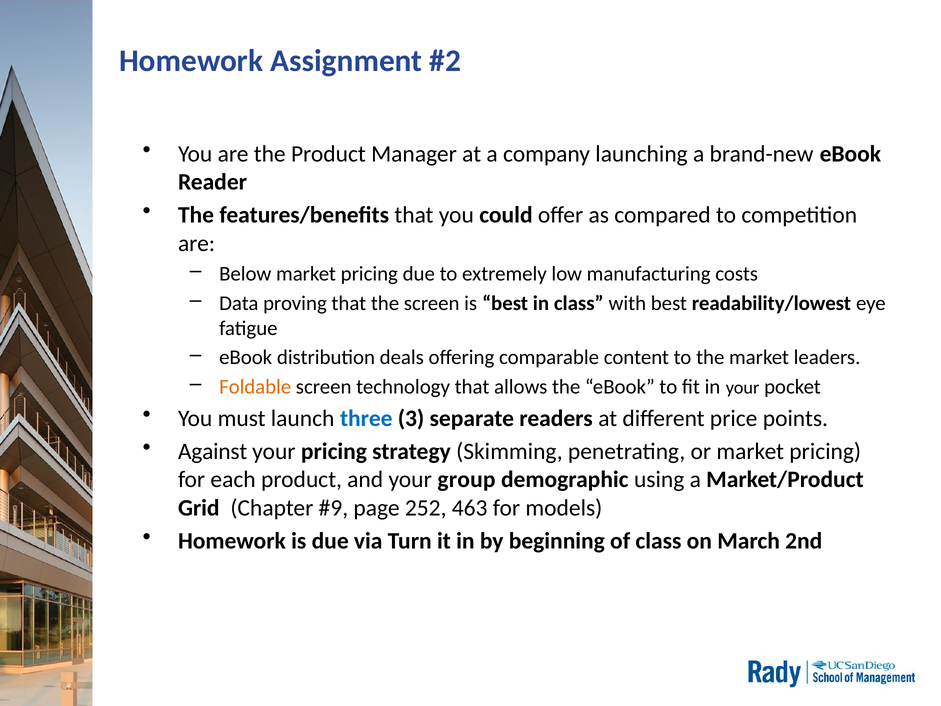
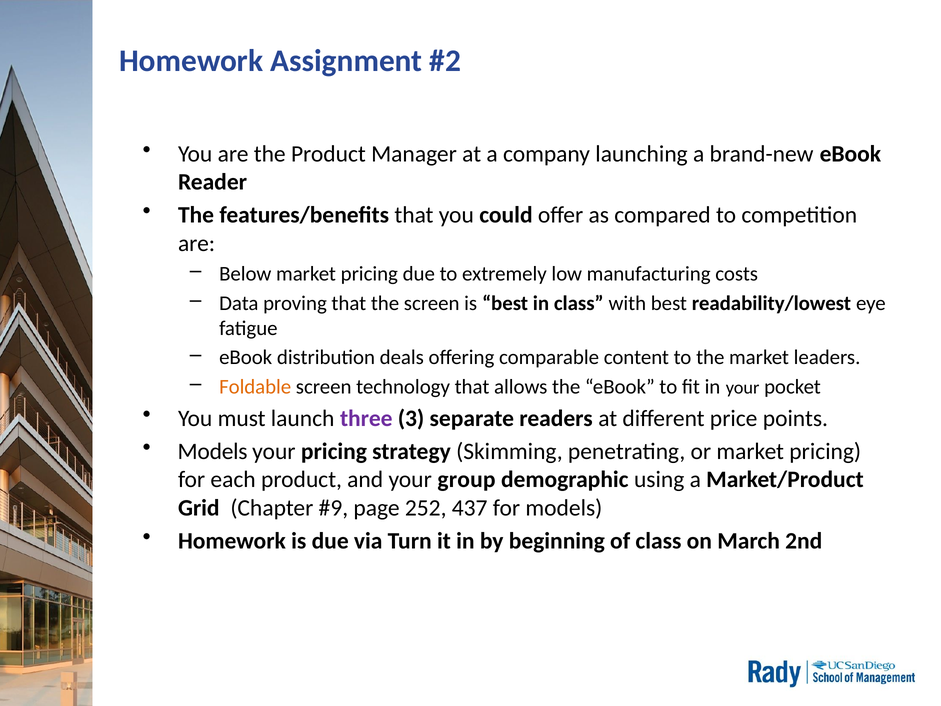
three colour: blue -> purple
Against at (213, 451): Against -> Models
463: 463 -> 437
